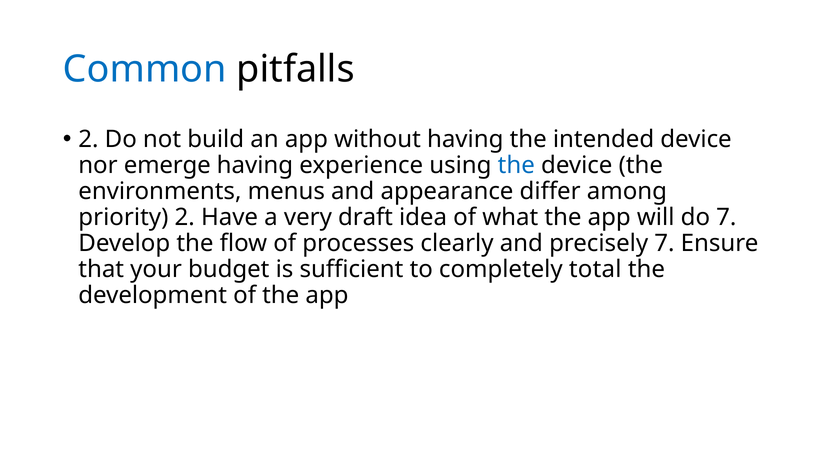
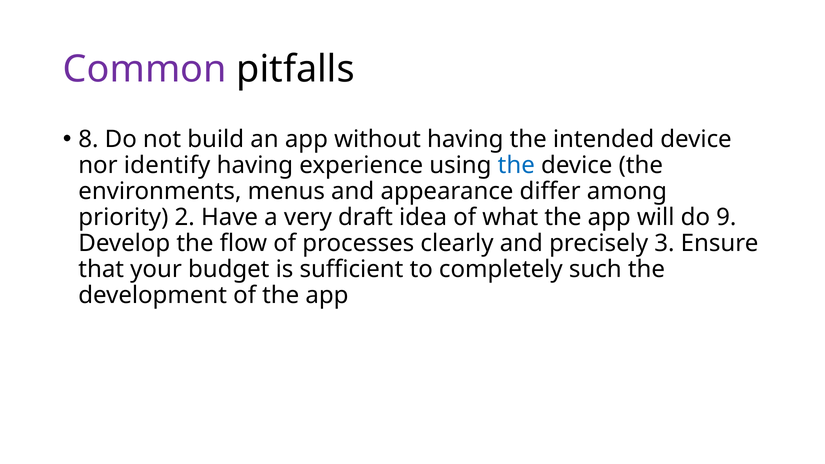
Common colour: blue -> purple
2 at (88, 139): 2 -> 8
emerge: emerge -> identify
do 7: 7 -> 9
precisely 7: 7 -> 3
total: total -> such
